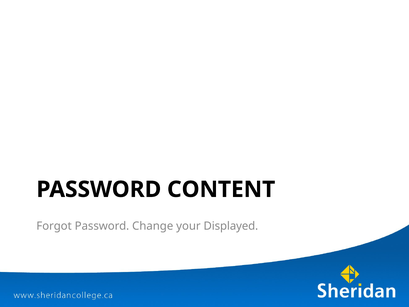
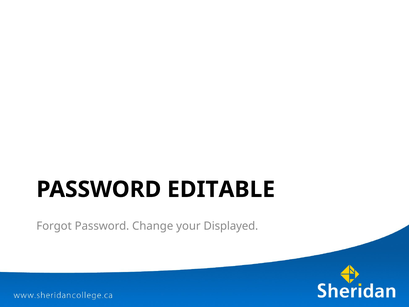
CONTENT: CONTENT -> EDITABLE
